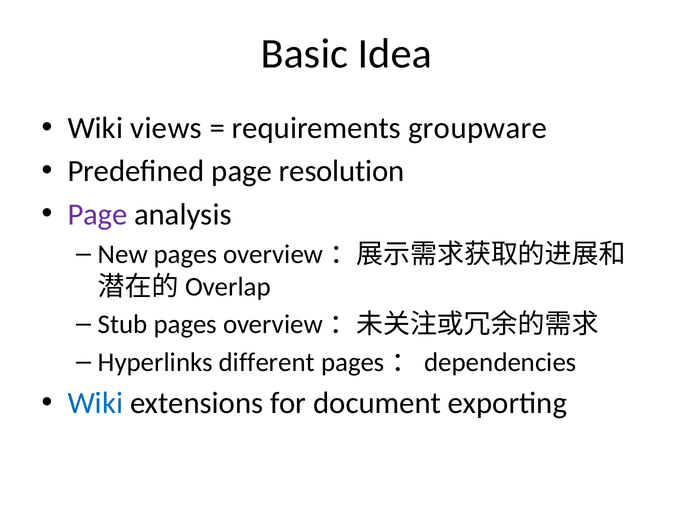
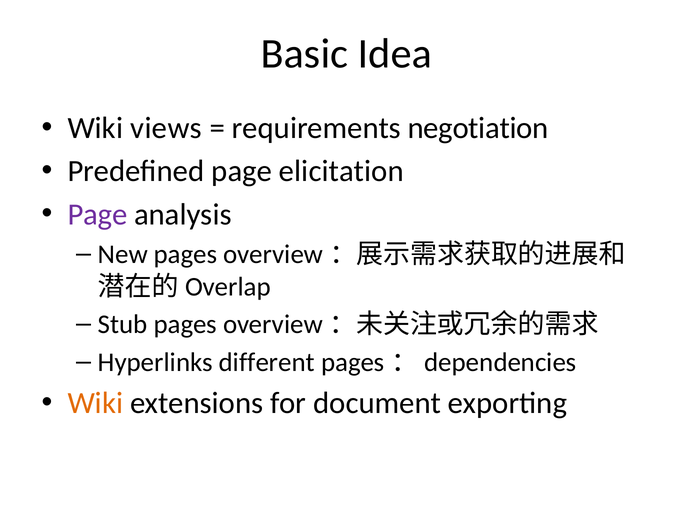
groupware: groupware -> negotiation
resolution: resolution -> elicitation
Wiki at (95, 403) colour: blue -> orange
